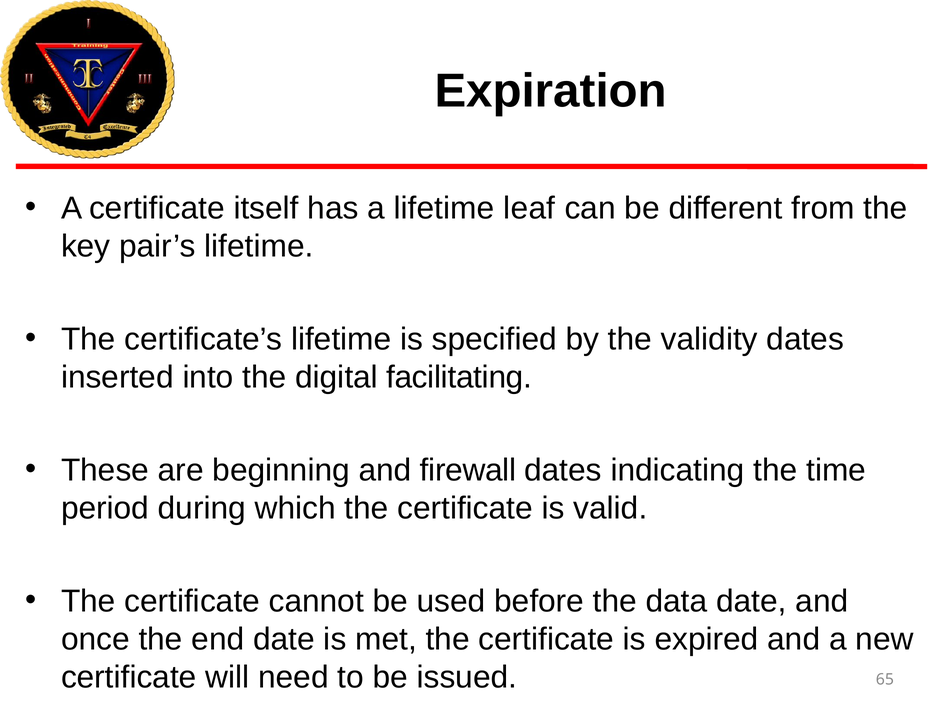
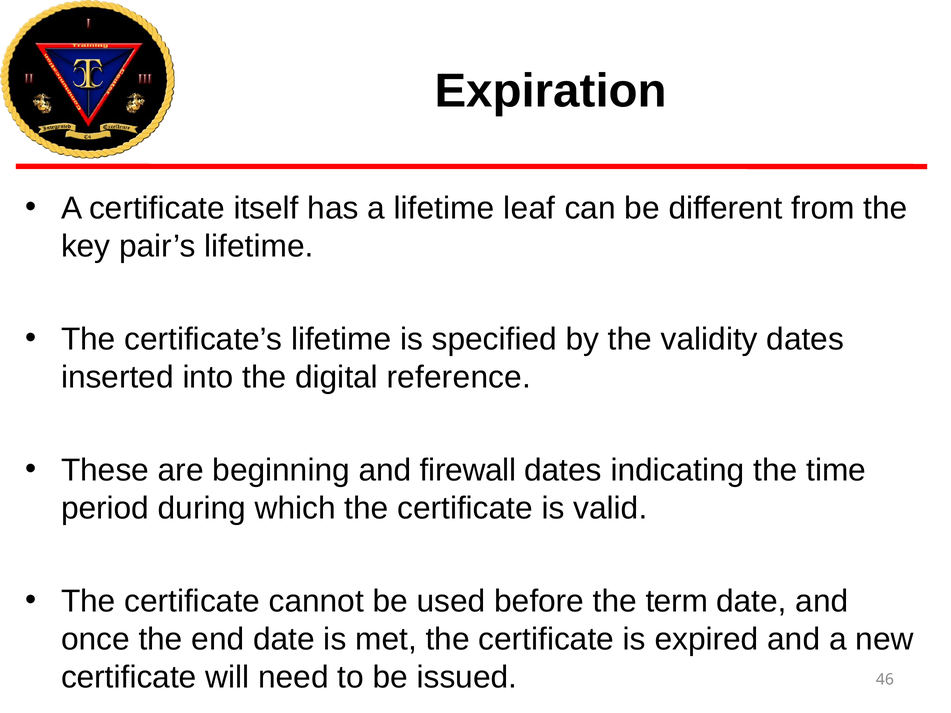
facilitating: facilitating -> reference
data: data -> term
65: 65 -> 46
